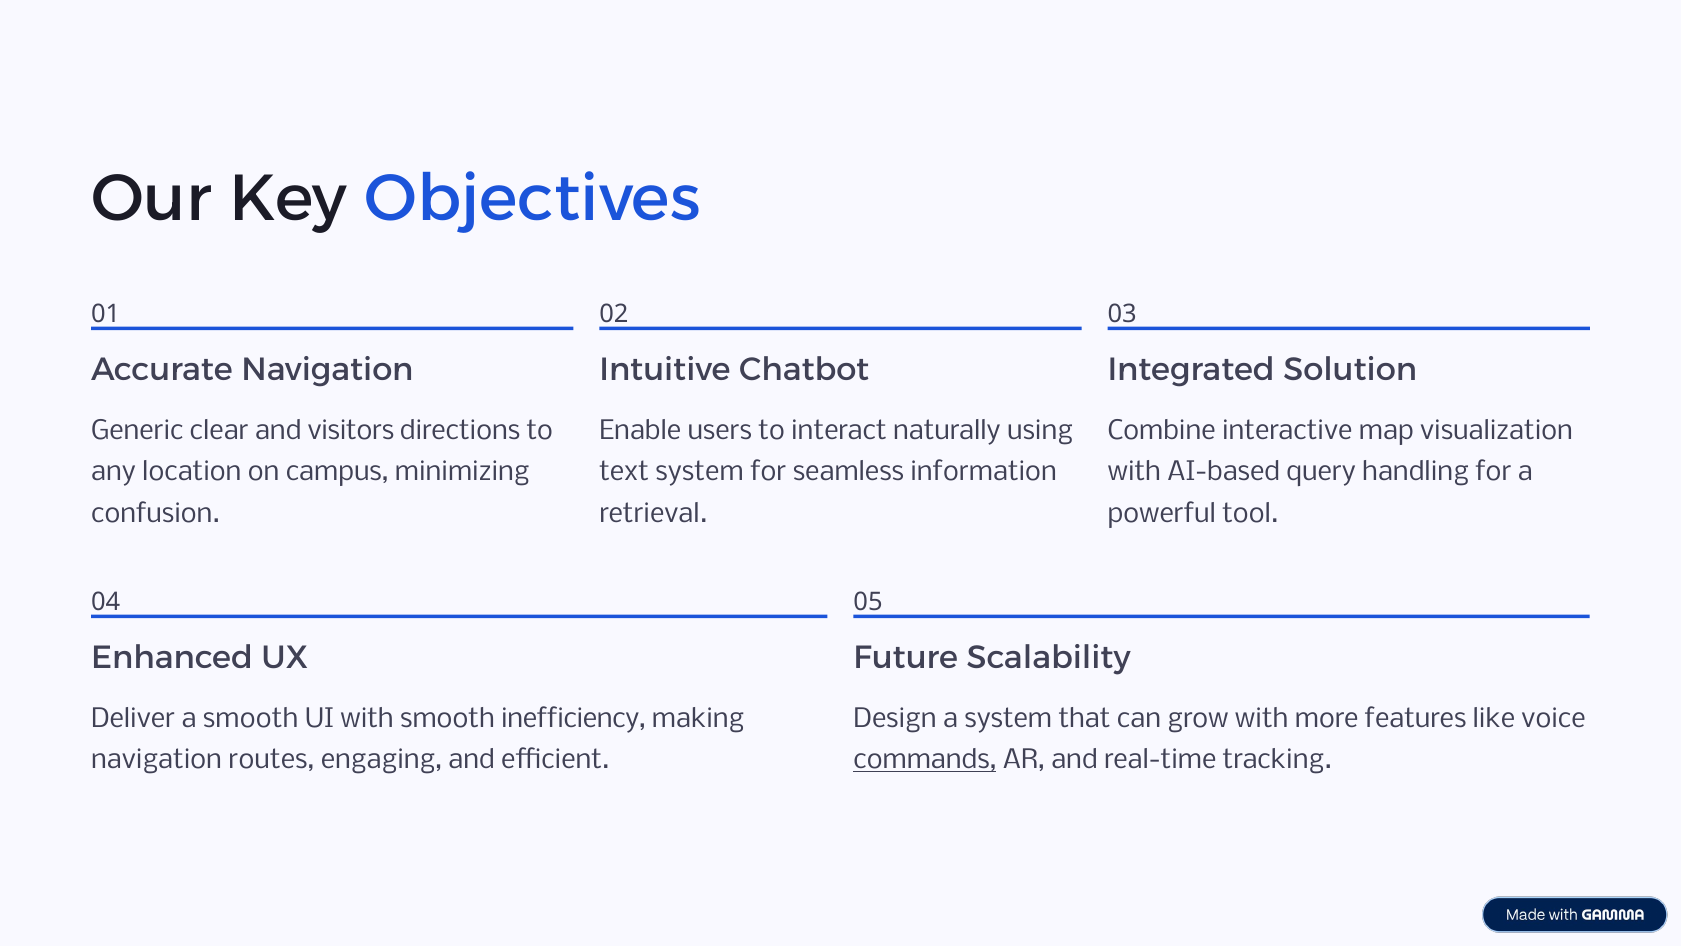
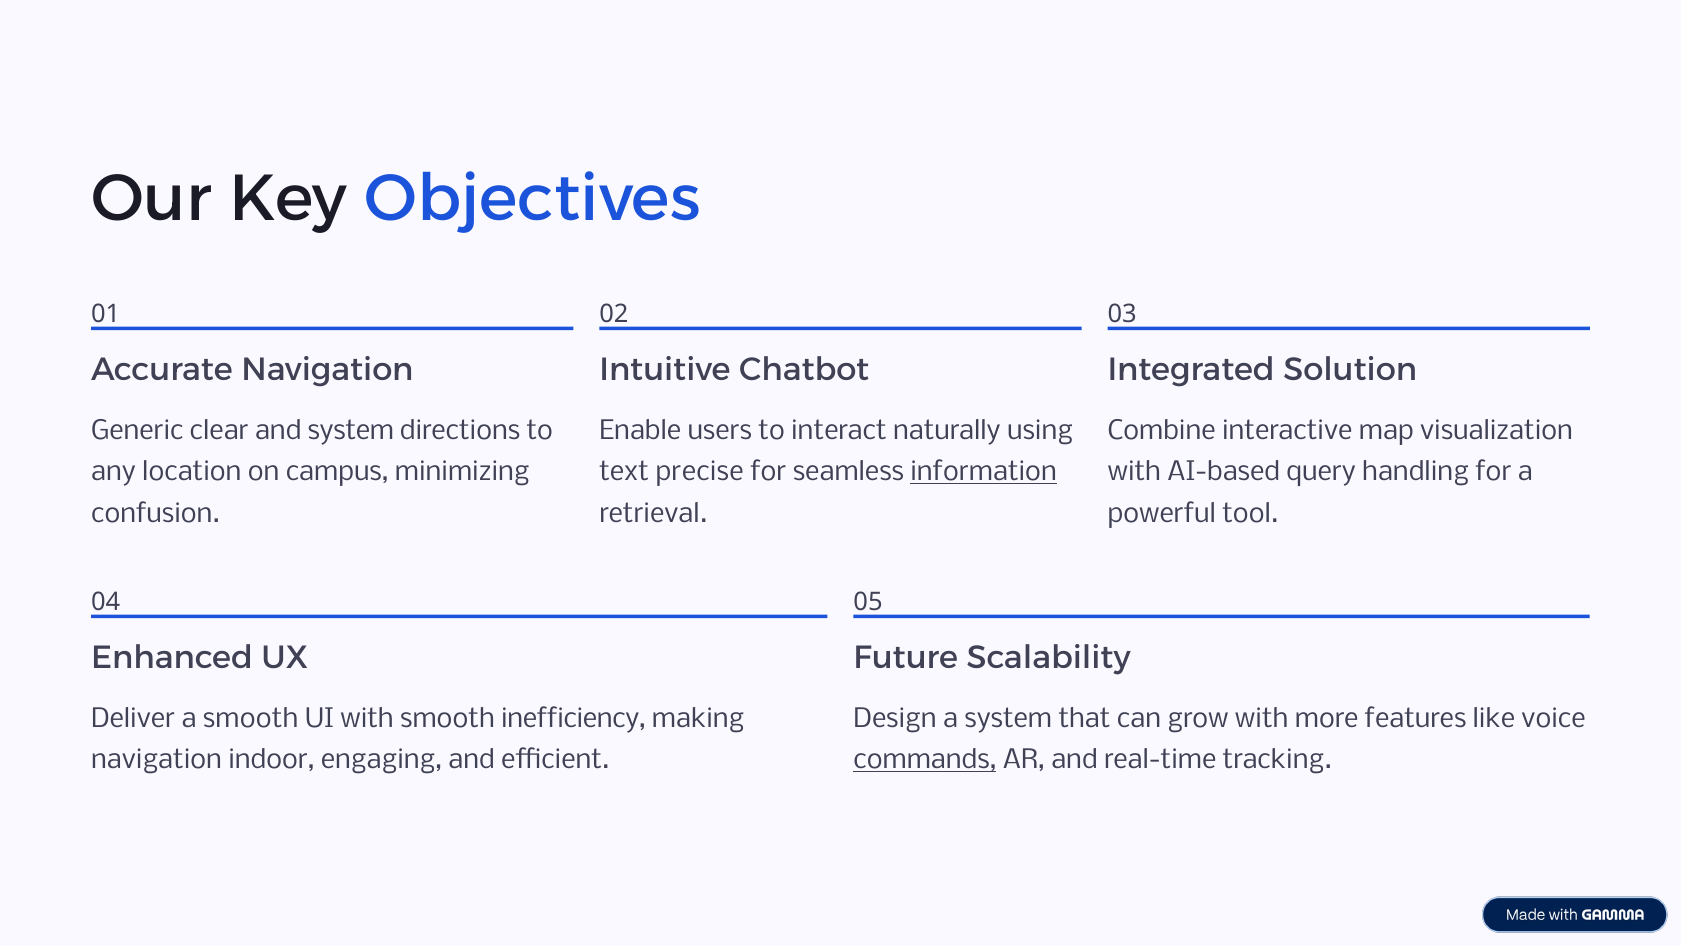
and visitors: visitors -> system
text system: system -> precise
information underline: none -> present
routes: routes -> indoor
